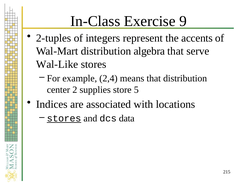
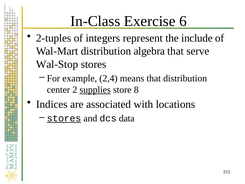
9: 9 -> 6
accents: accents -> include
Wal-Like: Wal-Like -> Wal-Stop
supplies underline: none -> present
5: 5 -> 8
